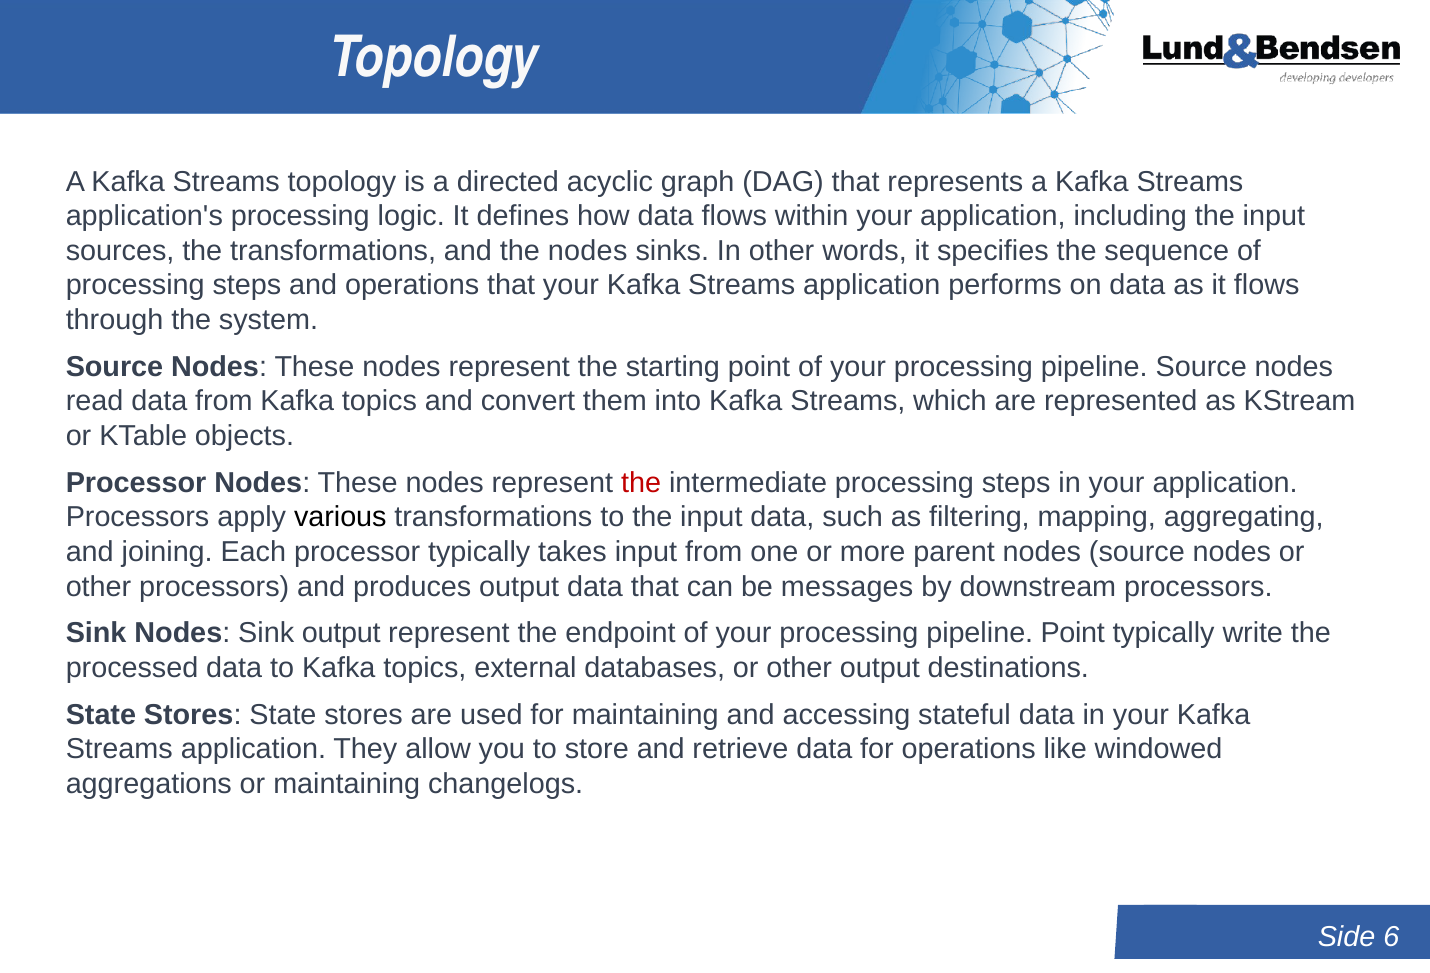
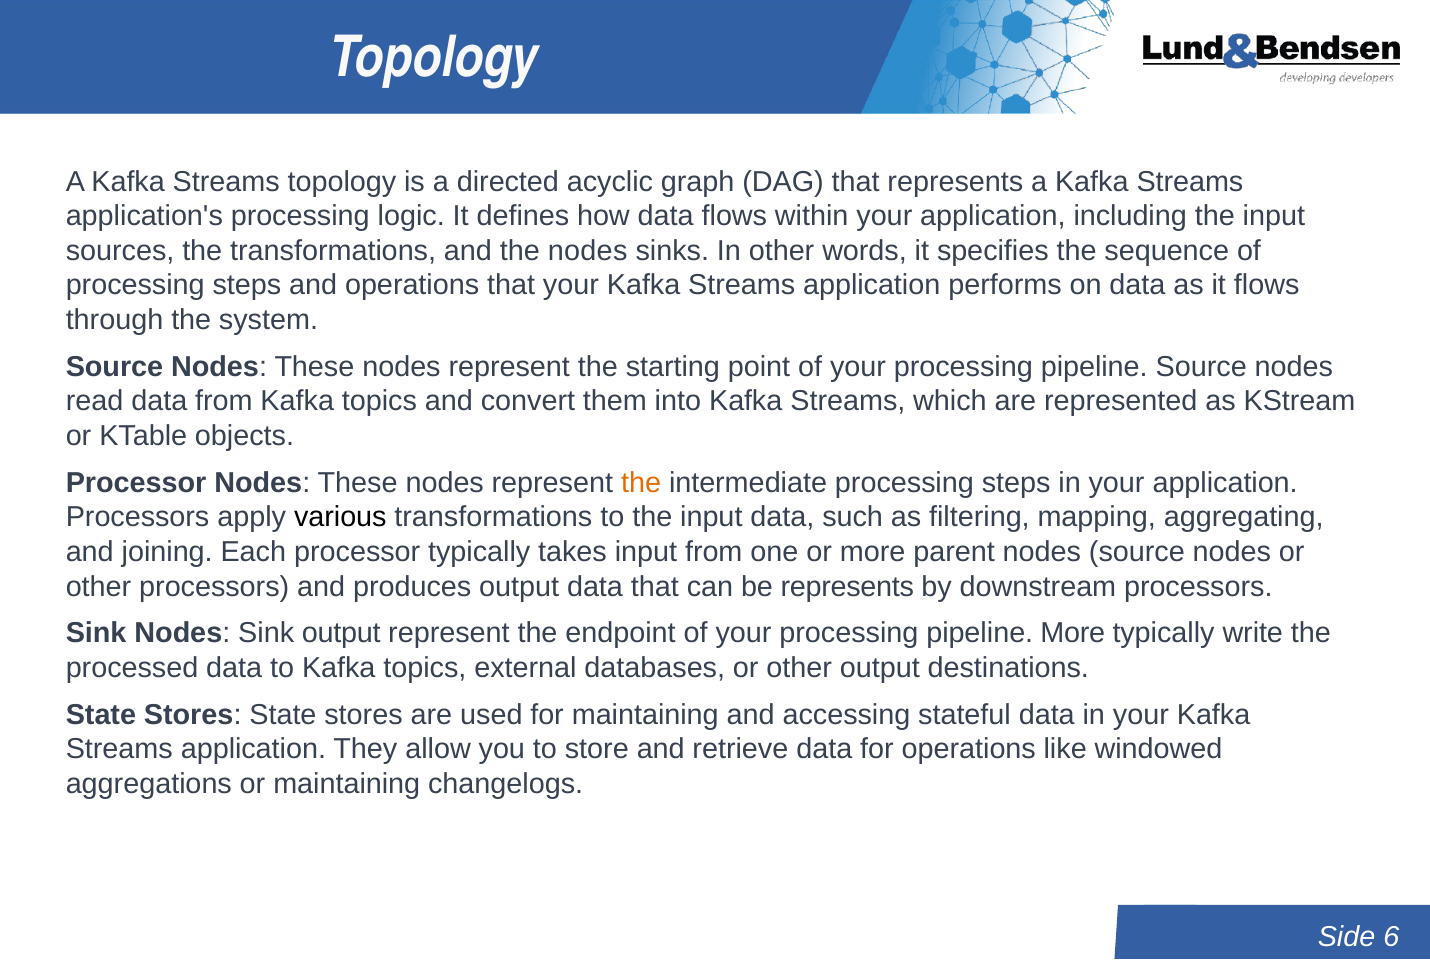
the at (641, 483) colour: red -> orange
be messages: messages -> represents
pipeline Point: Point -> More
